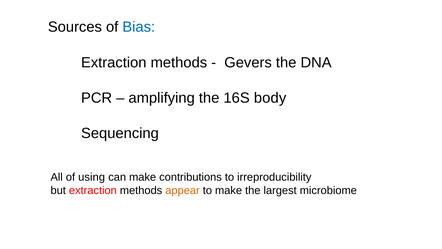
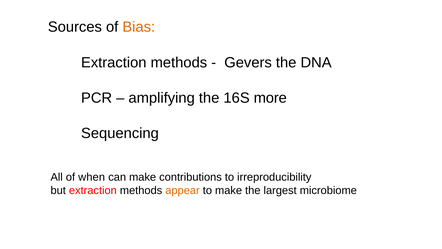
Bias colour: blue -> orange
body: body -> more
using: using -> when
